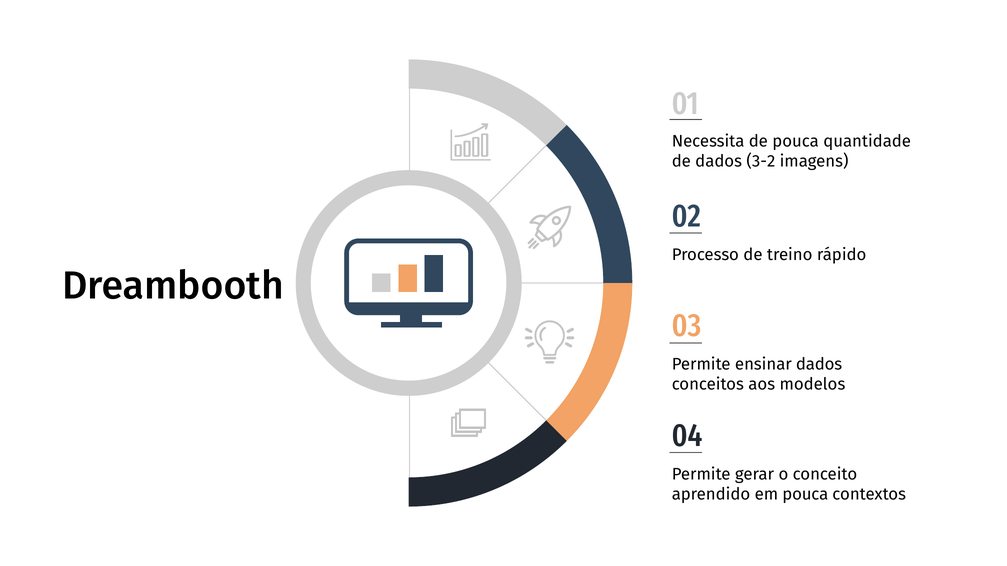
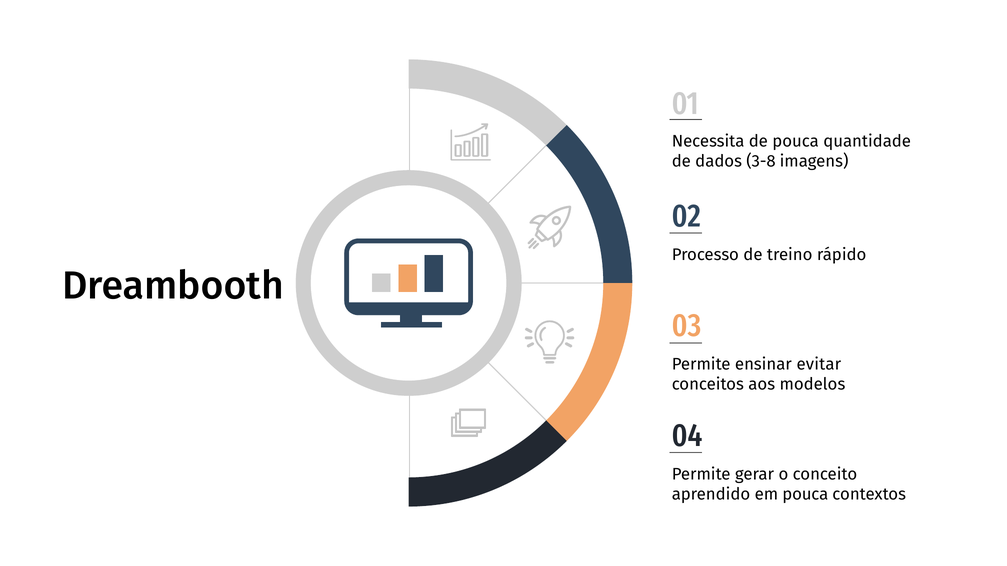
3-2: 3-2 -> 3-8
ensinar dados: dados -> evitar
